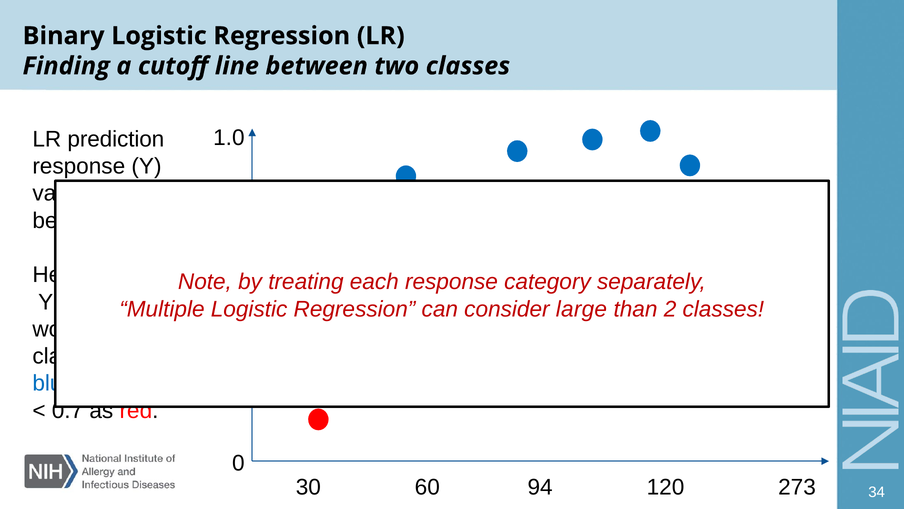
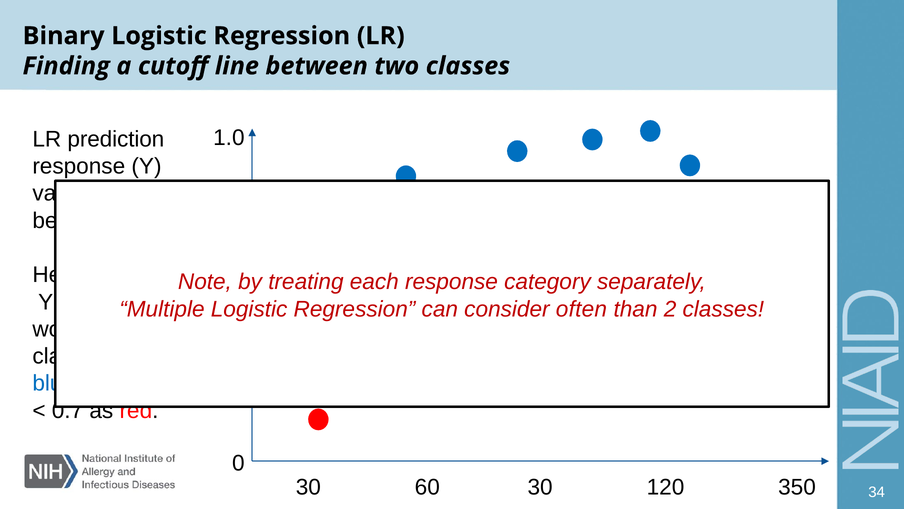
large: large -> often
60 94: 94 -> 30
273: 273 -> 350
